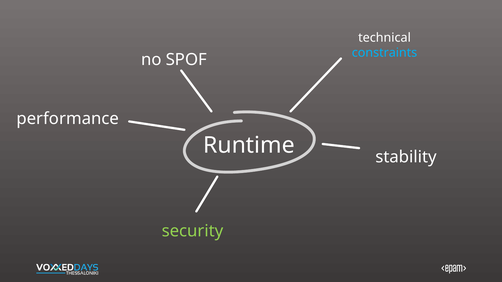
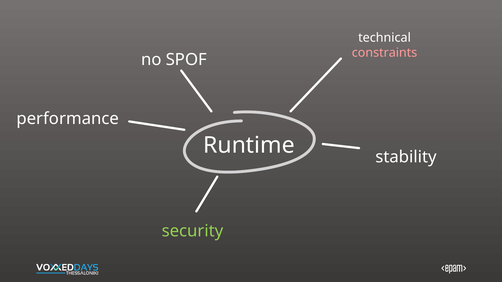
constraints colour: light blue -> pink
